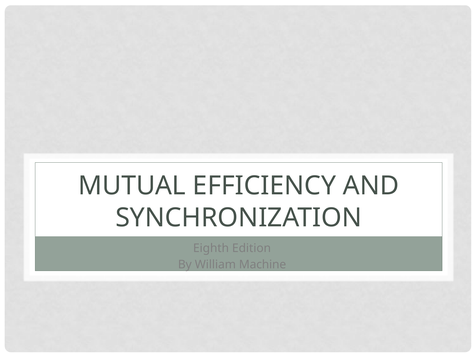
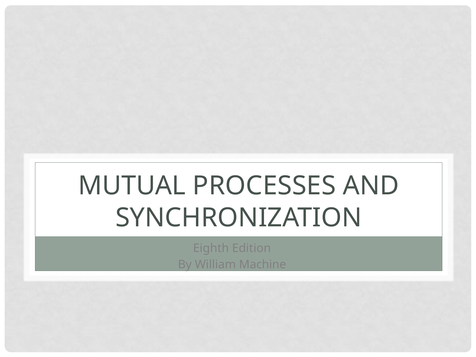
EFFICIENCY: EFFICIENCY -> PROCESSES
